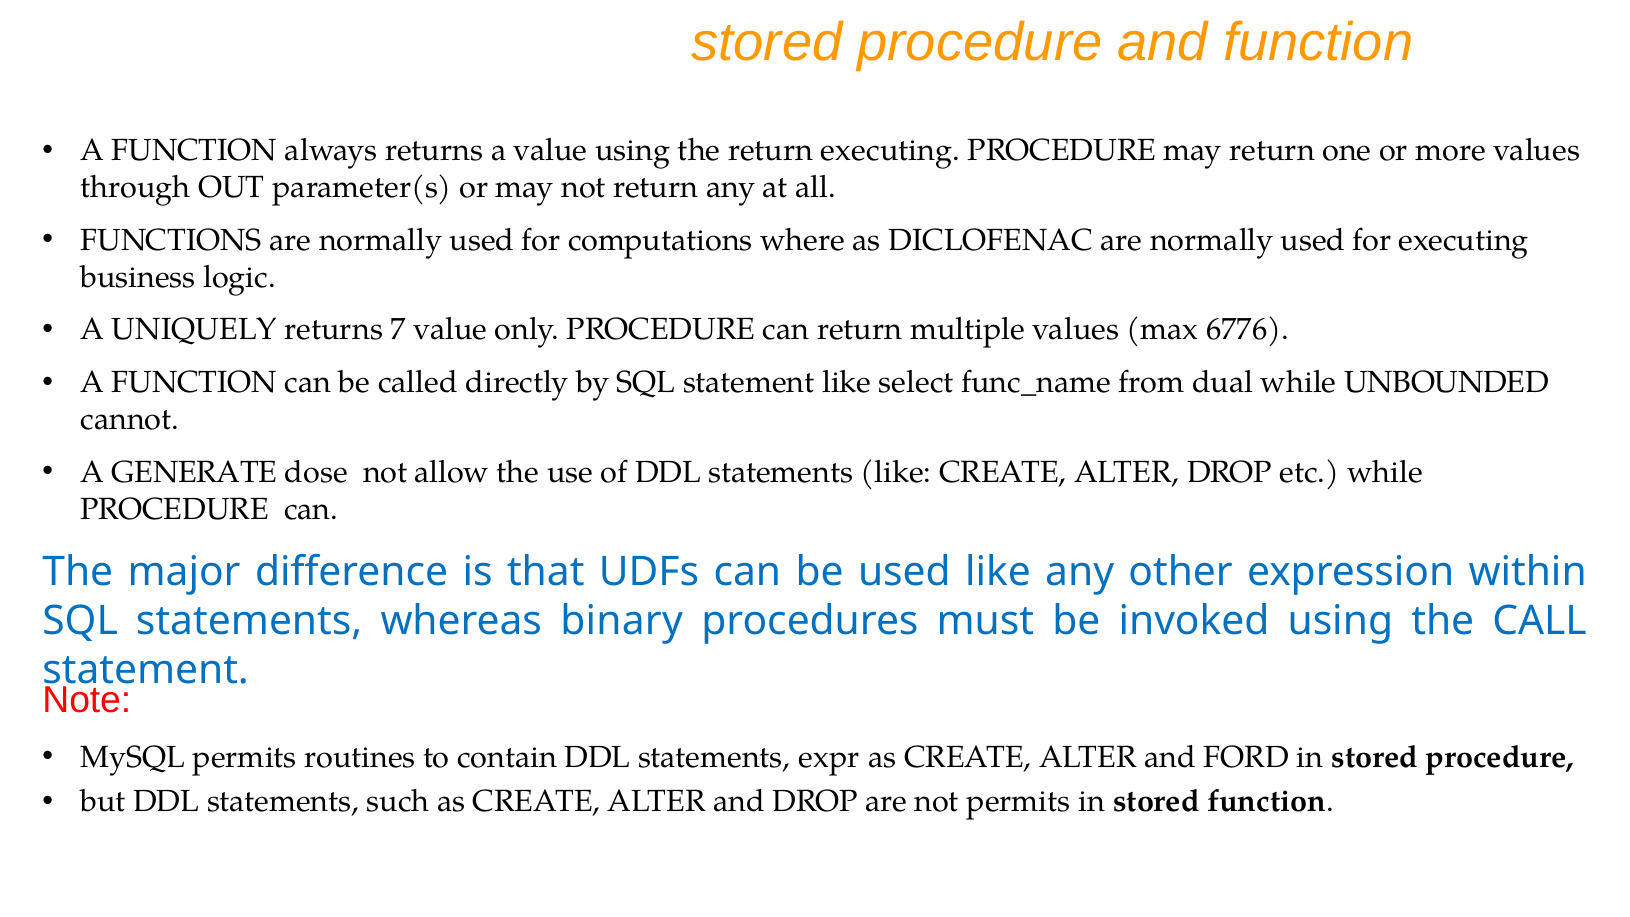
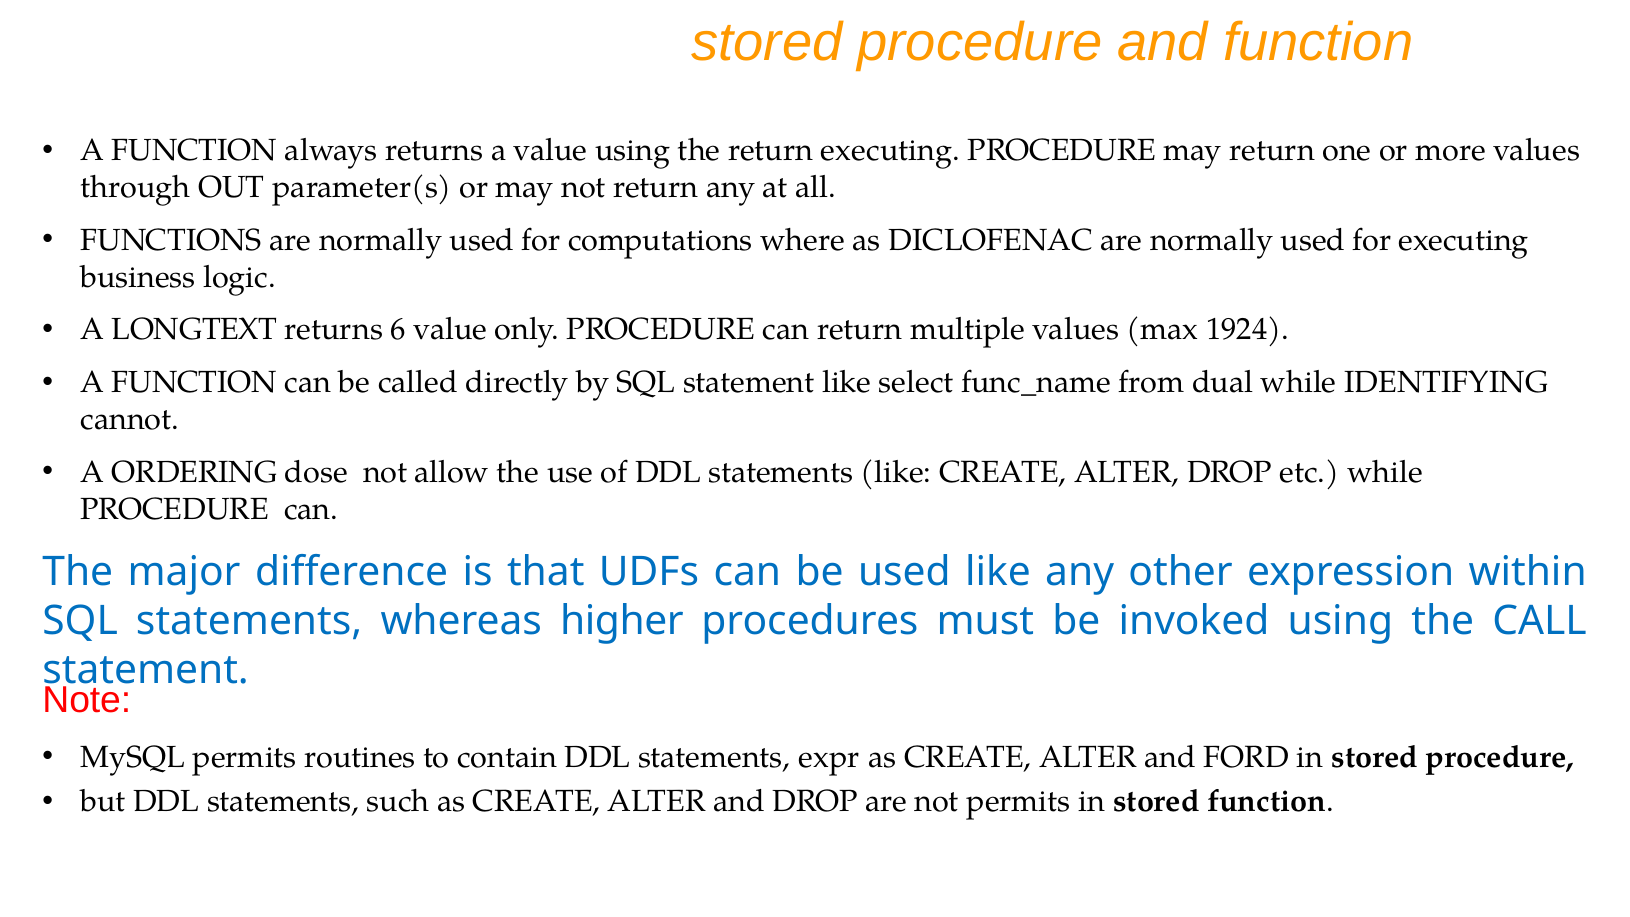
UNIQUELY: UNIQUELY -> LONGTEXT
7: 7 -> 6
6776: 6776 -> 1924
UNBOUNDED: UNBOUNDED -> IDENTIFYING
GENERATE: GENERATE -> ORDERING
binary: binary -> higher
